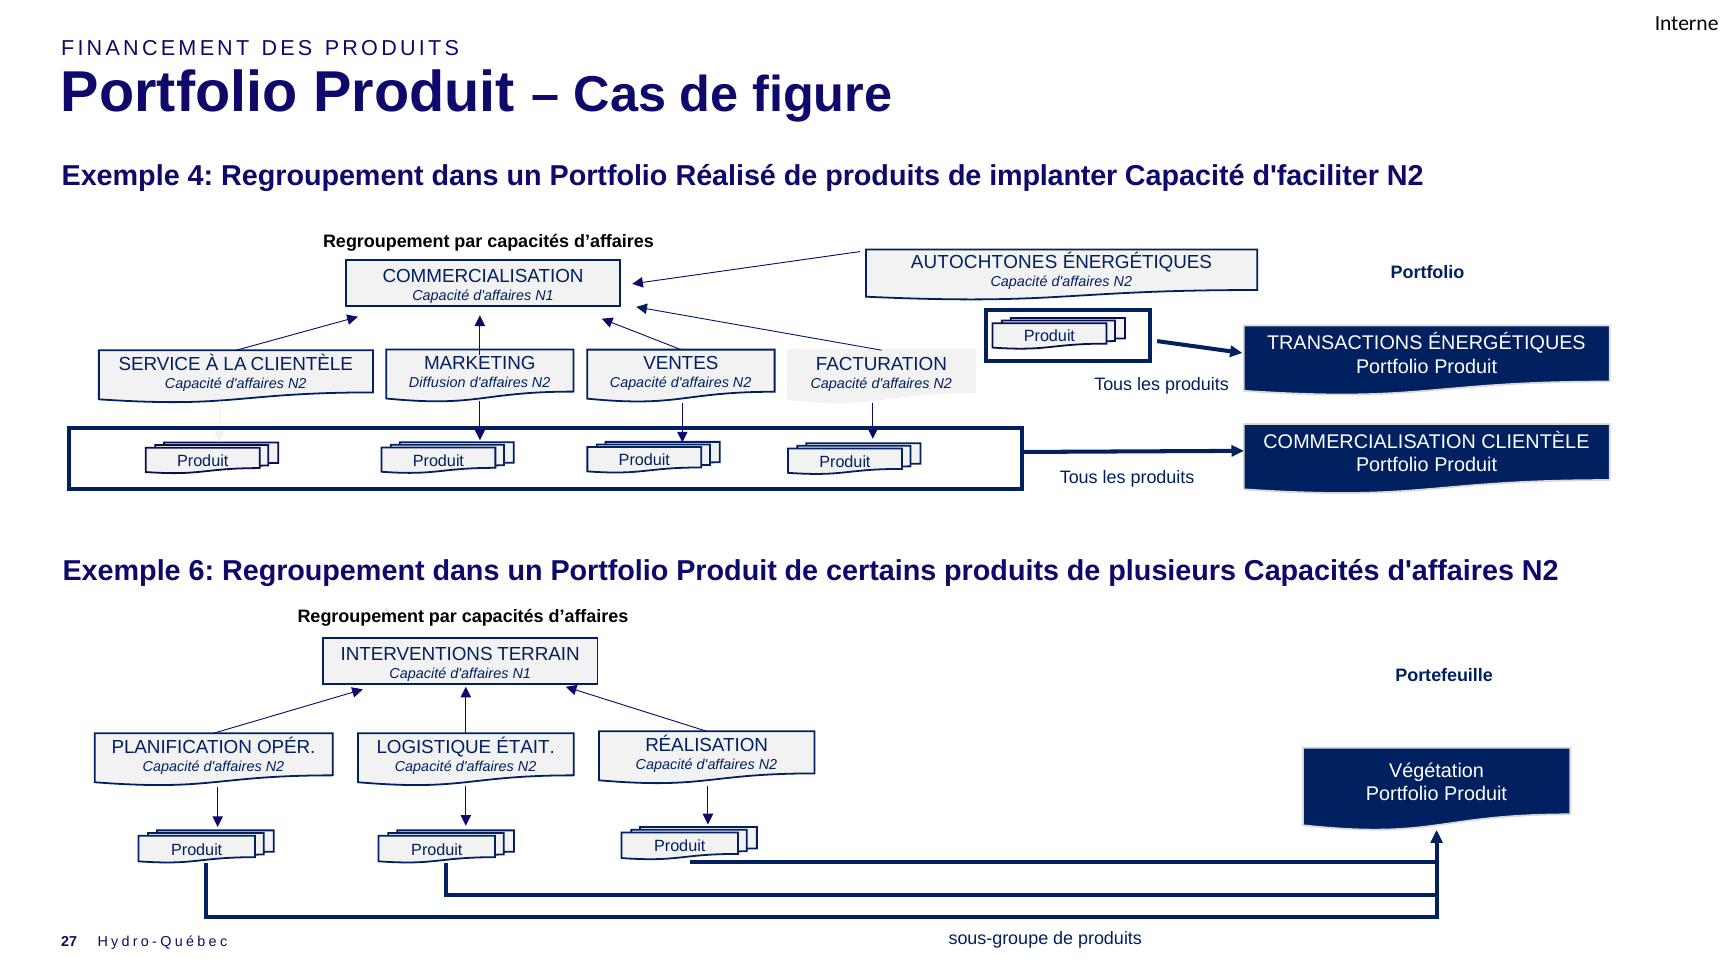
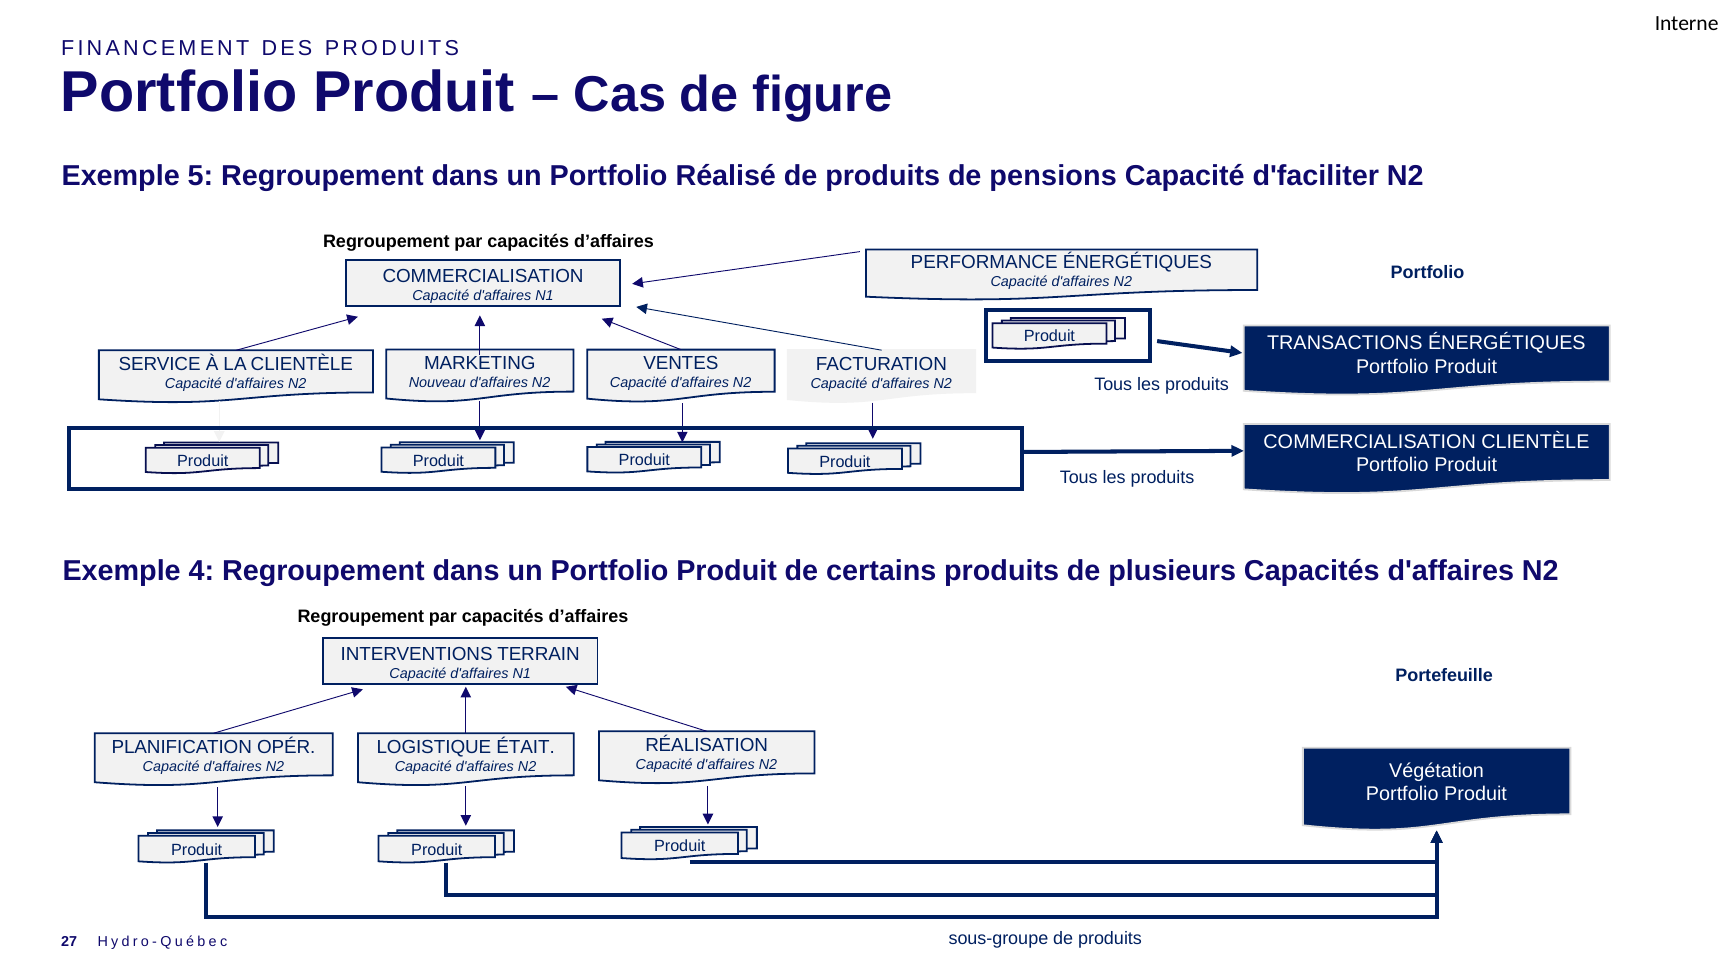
4: 4 -> 5
implanter: implanter -> pensions
AUTOCHTONES: AUTOCHTONES -> PERFORMANCE
Diffusion: Diffusion -> Nouveau
6: 6 -> 4
